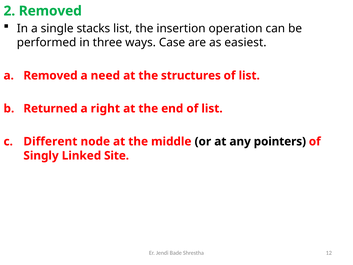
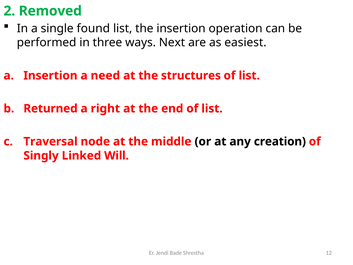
stacks: stacks -> found
Case: Case -> Next
a Removed: Removed -> Insertion
Different: Different -> Traversal
pointers: pointers -> creation
Site: Site -> Will
